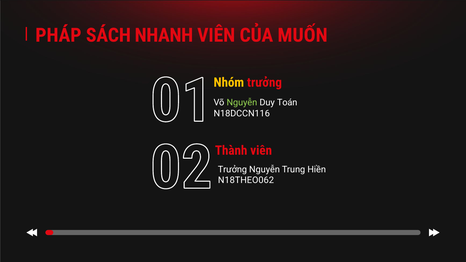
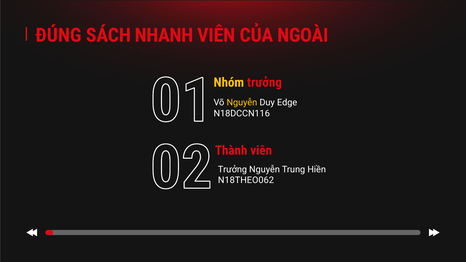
PHÁP: PHÁP -> ĐÚNG
MUỐN: MUỐN -> NGOÀI
Nguyễn at (242, 103) colour: light green -> yellow
Toán: Toán -> Edge
